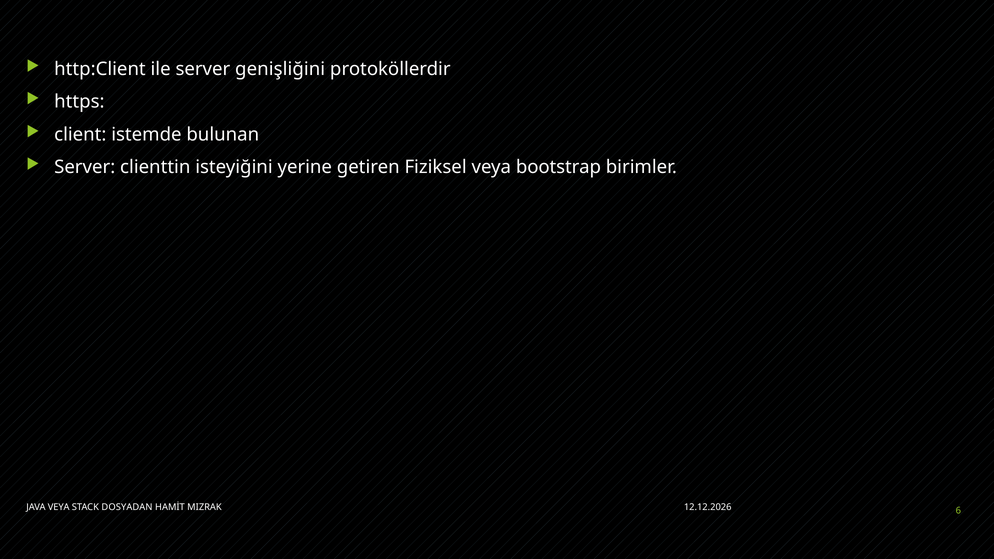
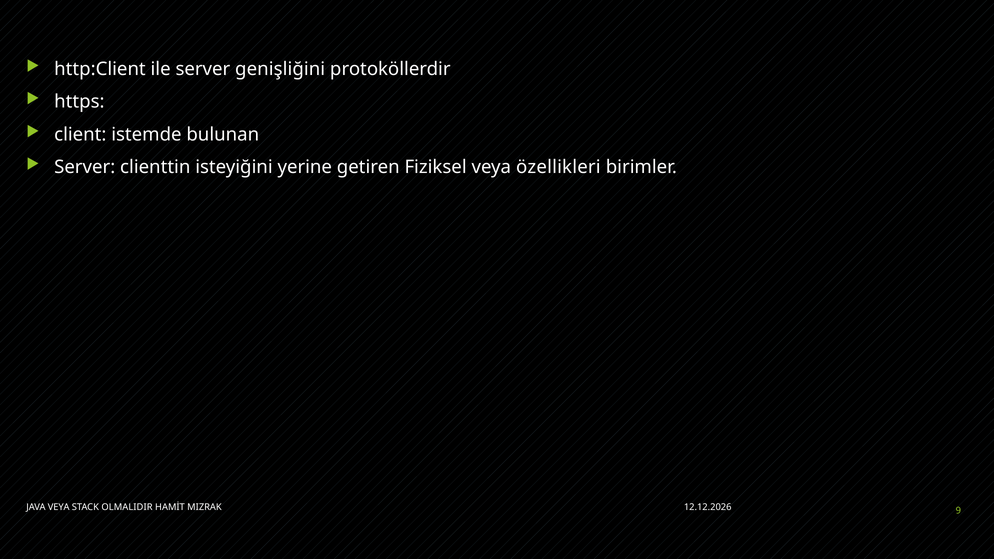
bootstrap: bootstrap -> özellikleri
DOSYADAN: DOSYADAN -> OLMALIDIR
6: 6 -> 9
